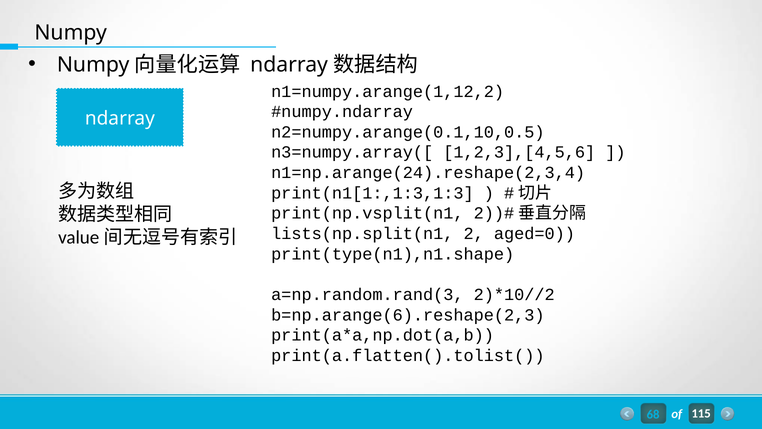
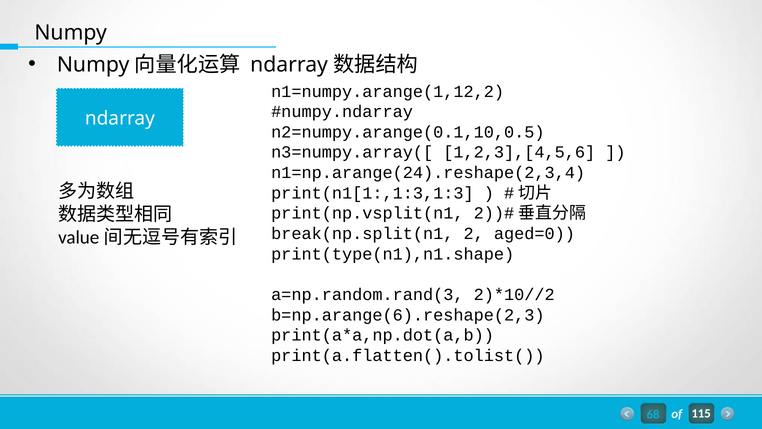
lists(np.split(n1: lists(np.split(n1 -> break(np.split(n1
